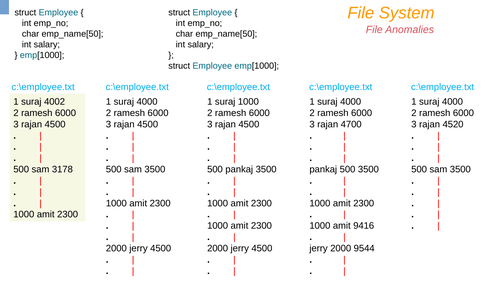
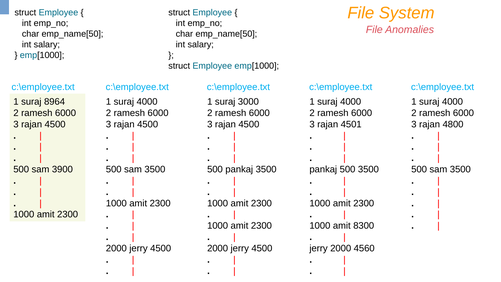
4002: 4002 -> 8964
suraj 1000: 1000 -> 3000
4700: 4700 -> 4501
4520: 4520 -> 4800
3178: 3178 -> 3900
9416: 9416 -> 8300
9544: 9544 -> 4560
